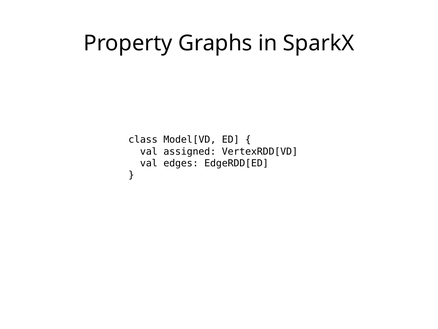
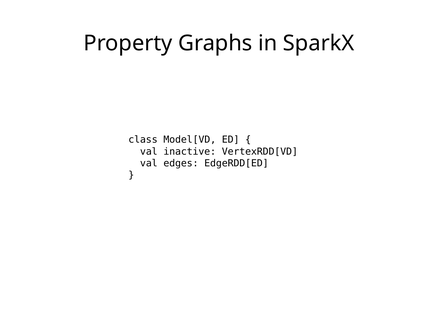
assigned: assigned -> inactive
